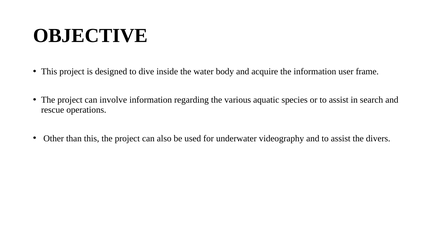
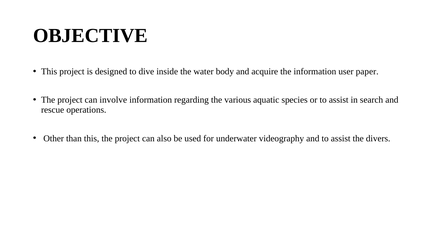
frame: frame -> paper
